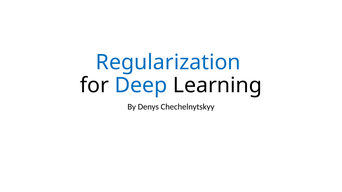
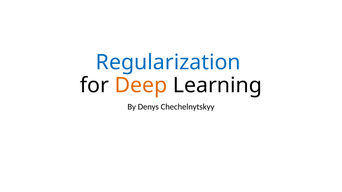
Deep colour: blue -> orange
